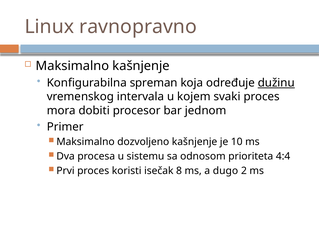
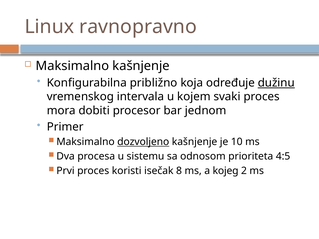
spreman: spreman -> približno
dozvoljeno underline: none -> present
4:4: 4:4 -> 4:5
dugo: dugo -> kojeg
